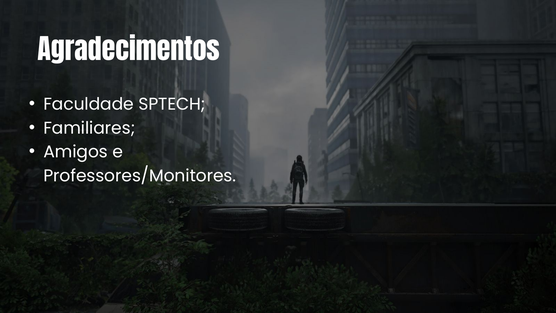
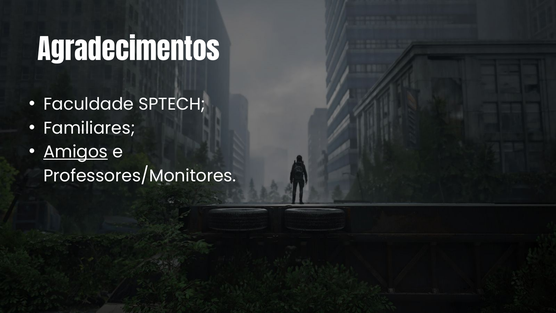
Amigos underline: none -> present
